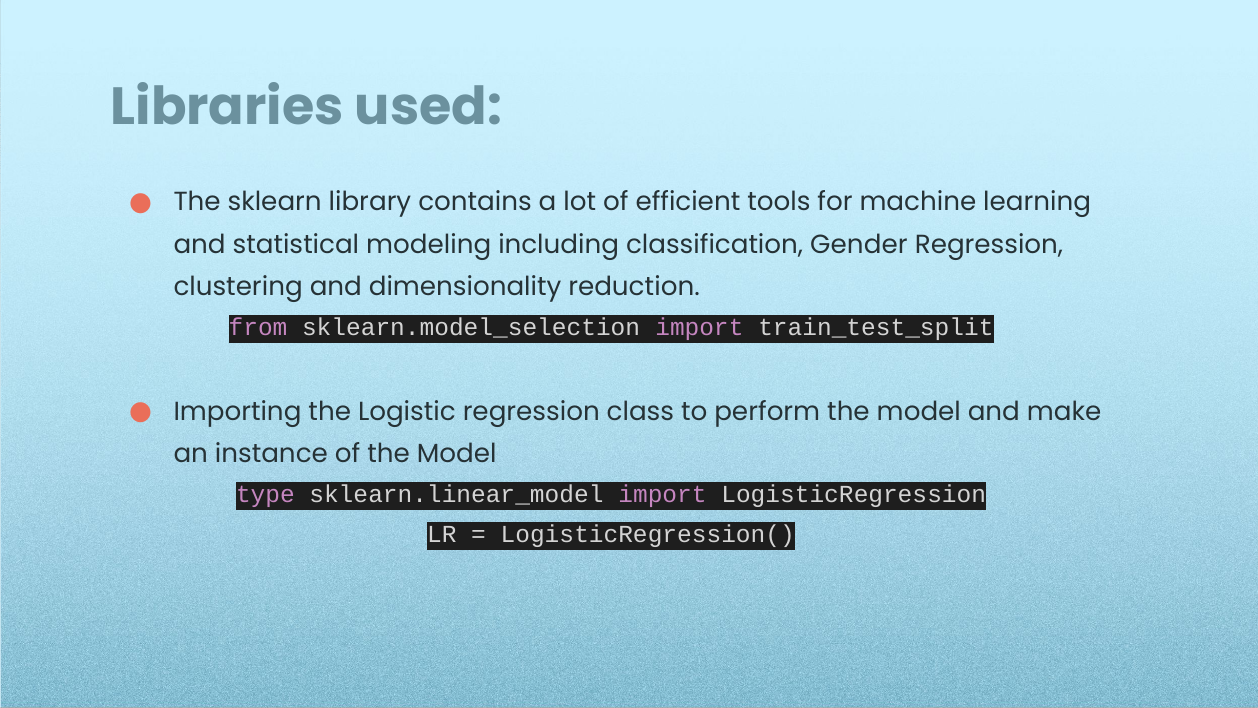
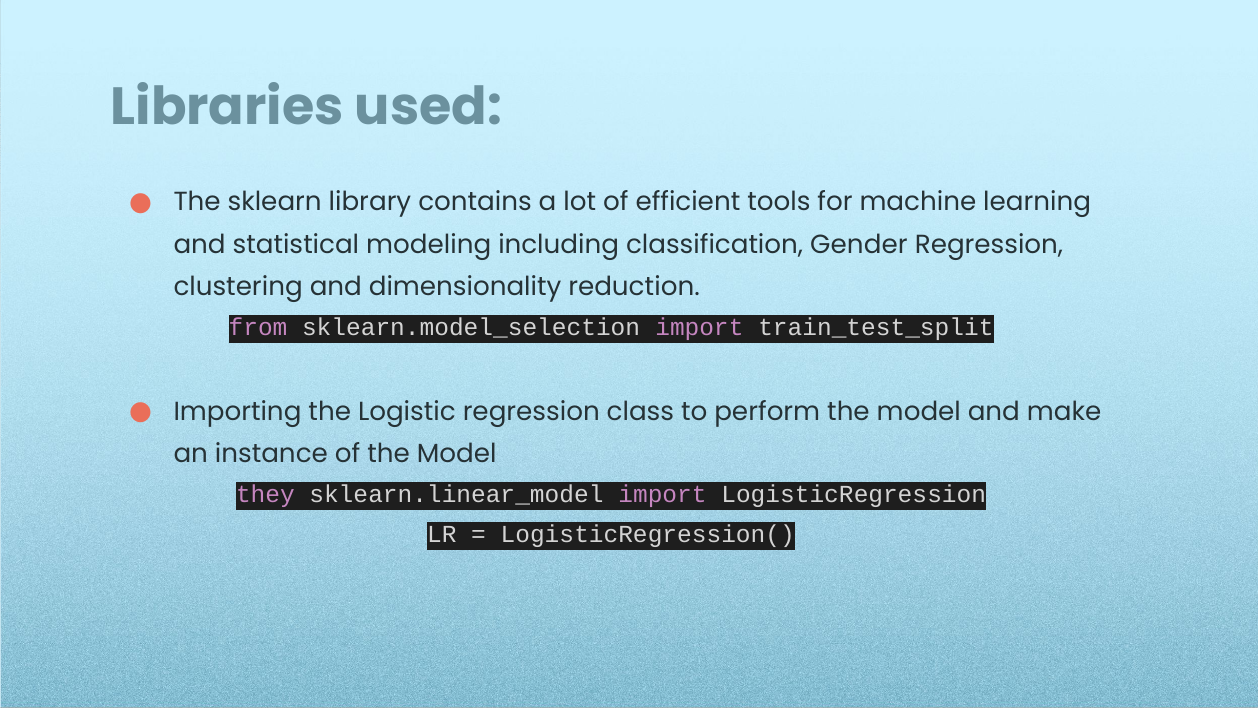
type: type -> they
